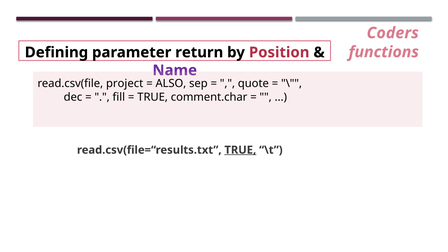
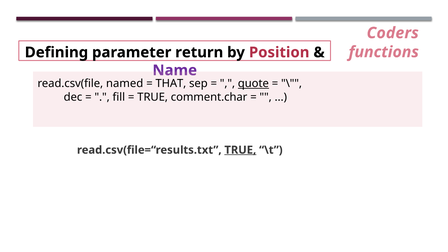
project: project -> named
ALSO: ALSO -> THAT
quote underline: none -> present
